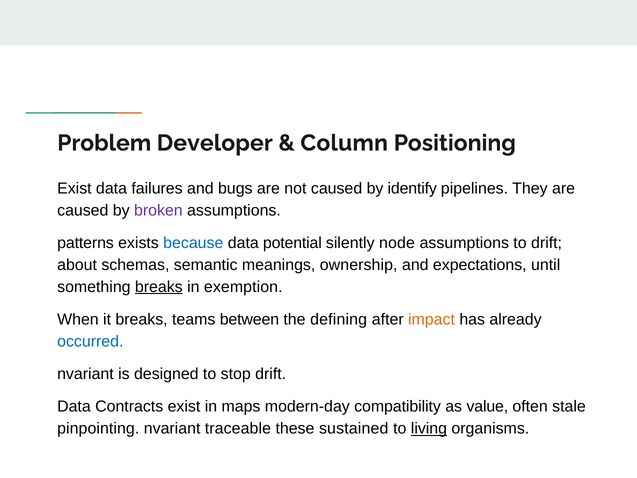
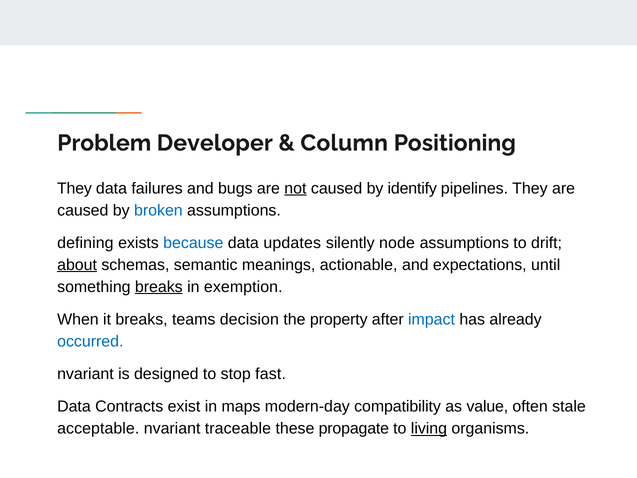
Exist at (74, 188): Exist -> They
not underline: none -> present
broken colour: purple -> blue
patterns: patterns -> defining
potential: potential -> updates
about underline: none -> present
ownership: ownership -> actionable
between: between -> decision
defining: defining -> property
impact colour: orange -> blue
stop drift: drift -> fast
pinpointing: pinpointing -> acceptable
sustained: sustained -> propagate
